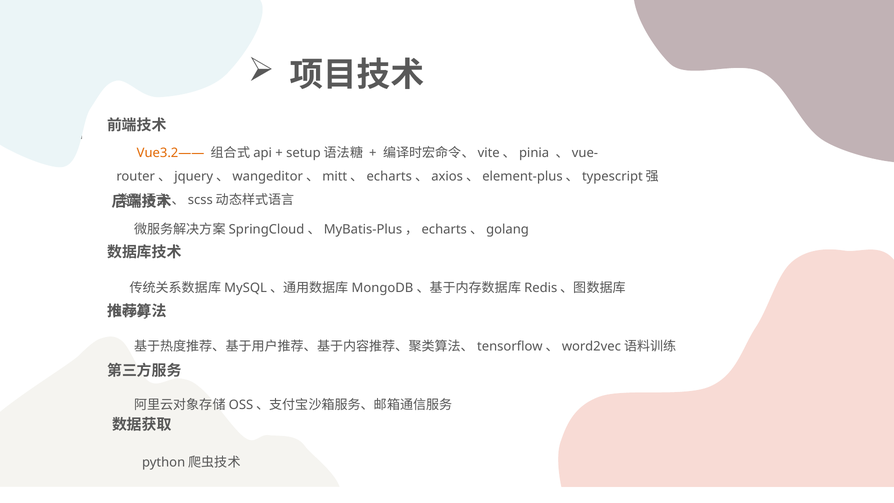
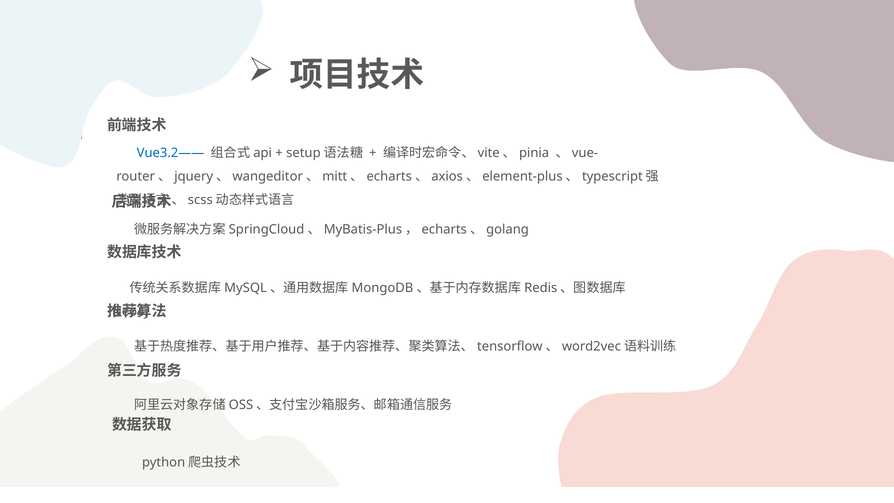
Vue3.2—— colour: orange -> blue
